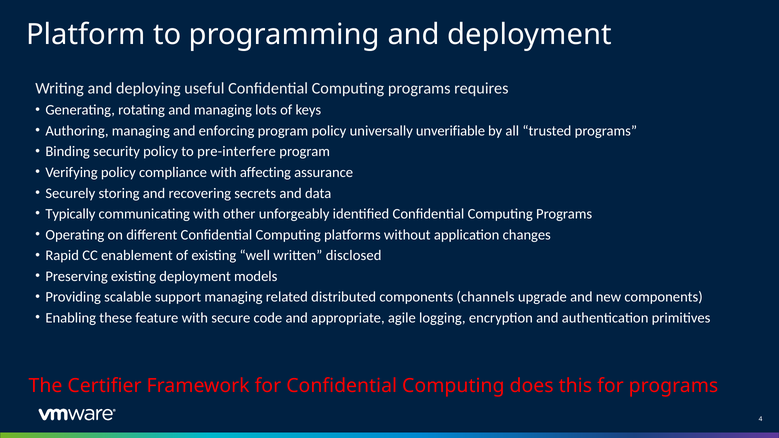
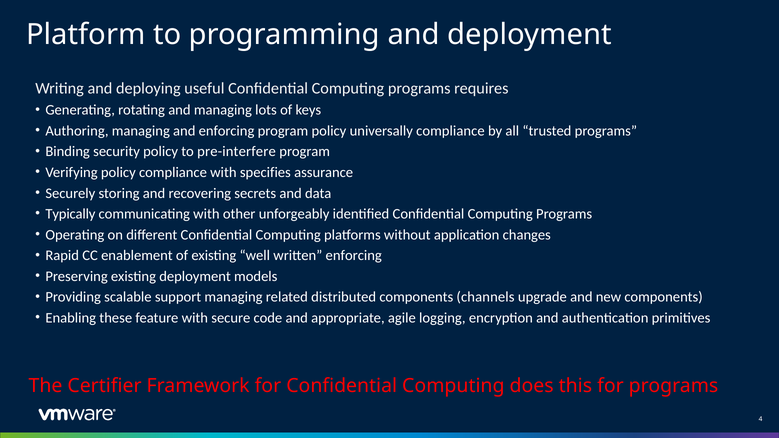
universally unverifiable: unverifiable -> compliance
affecting: affecting -> specifies
written disclosed: disclosed -> enforcing
